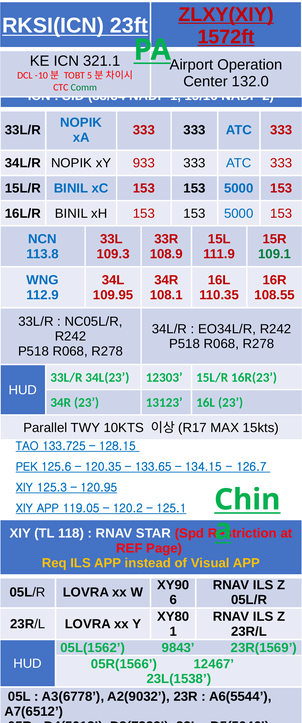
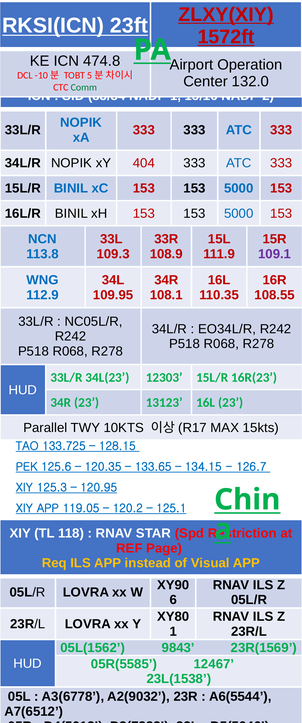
321.1: 321.1 -> 474.8
933: 933 -> 404
109.1 colour: green -> purple
05R(1566: 05R(1566 -> 05R(5585
